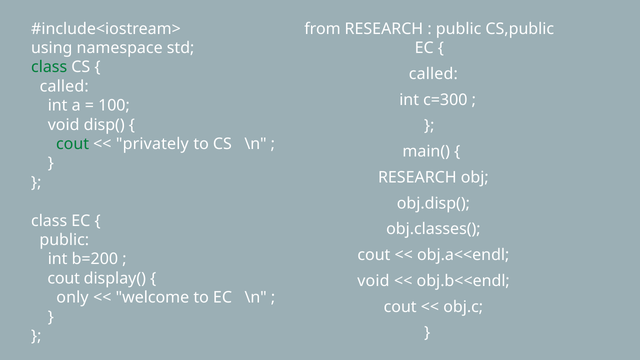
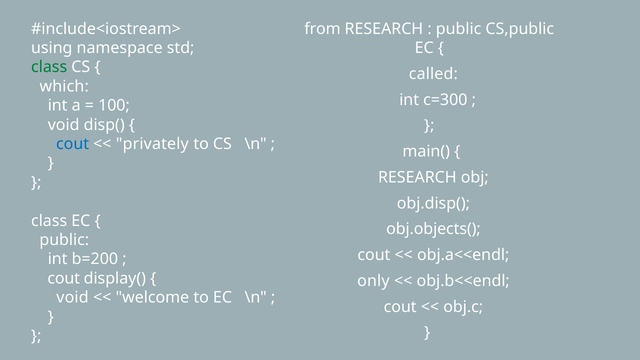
called at (64, 86): called -> which
cout at (73, 144) colour: green -> blue
obj.classes(: obj.classes( -> obj.objects(
void at (373, 281): void -> only
only at (72, 298): only -> void
